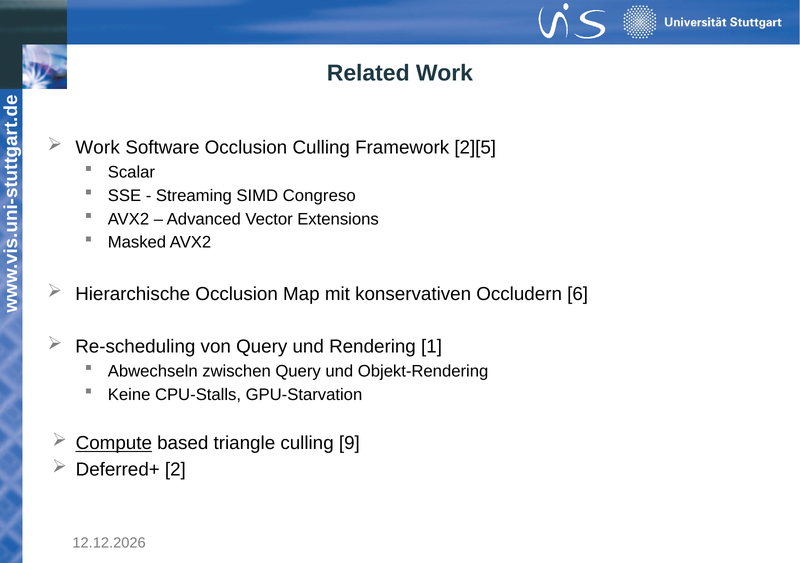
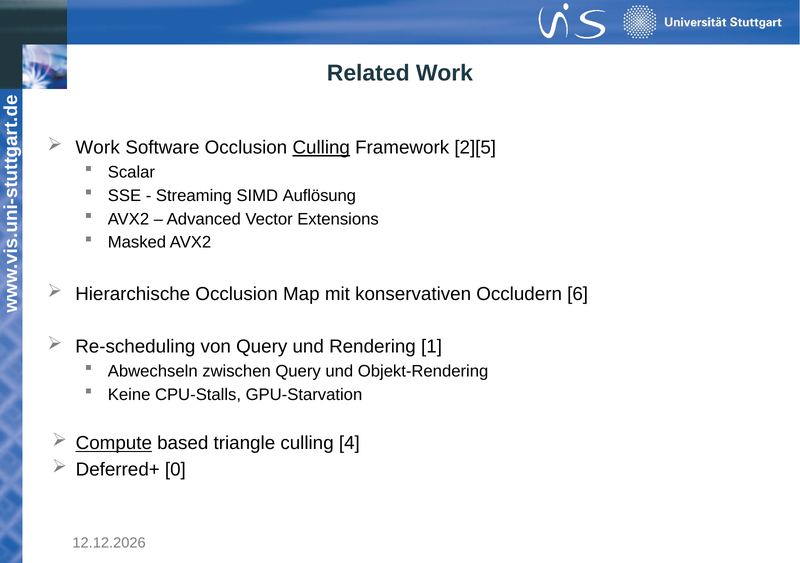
Culling at (321, 148) underline: none -> present
Congreso: Congreso -> Auflösung
9: 9 -> 4
2: 2 -> 0
